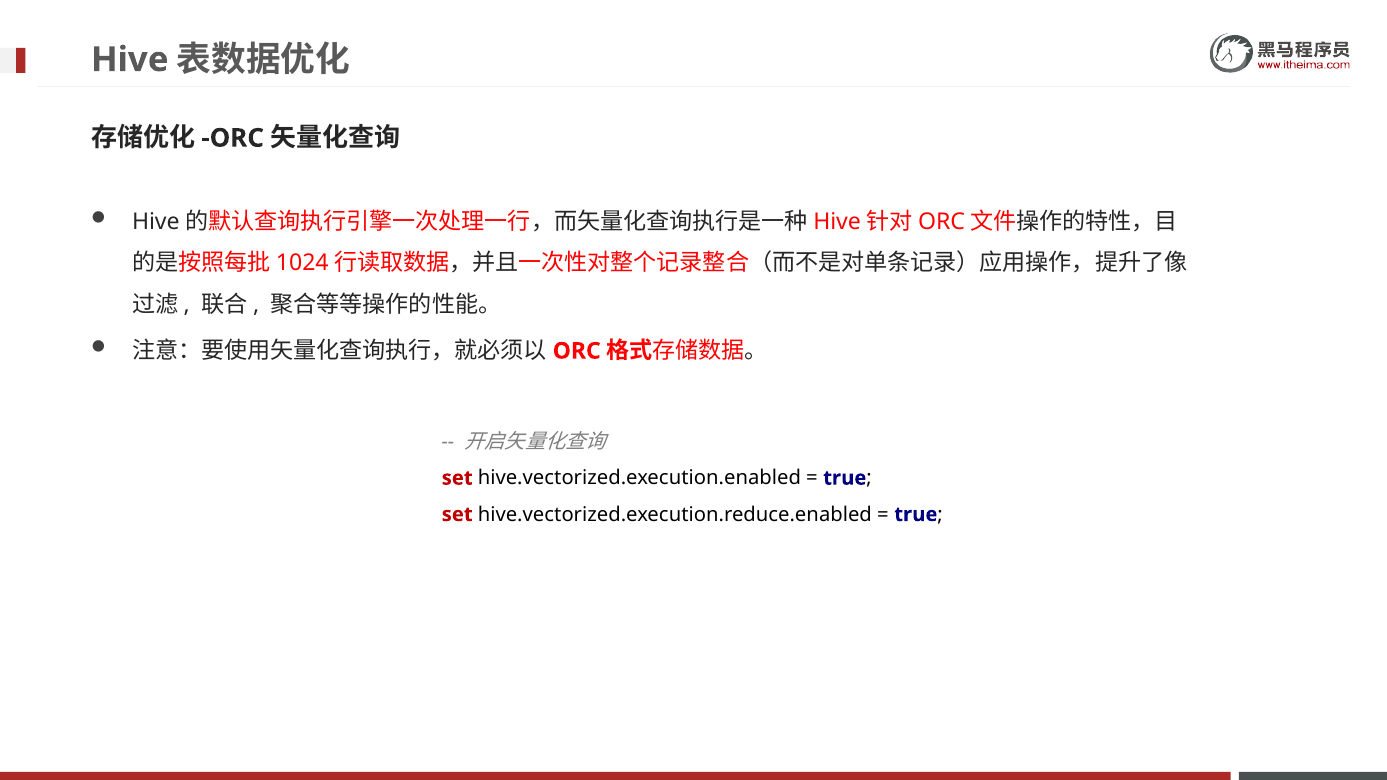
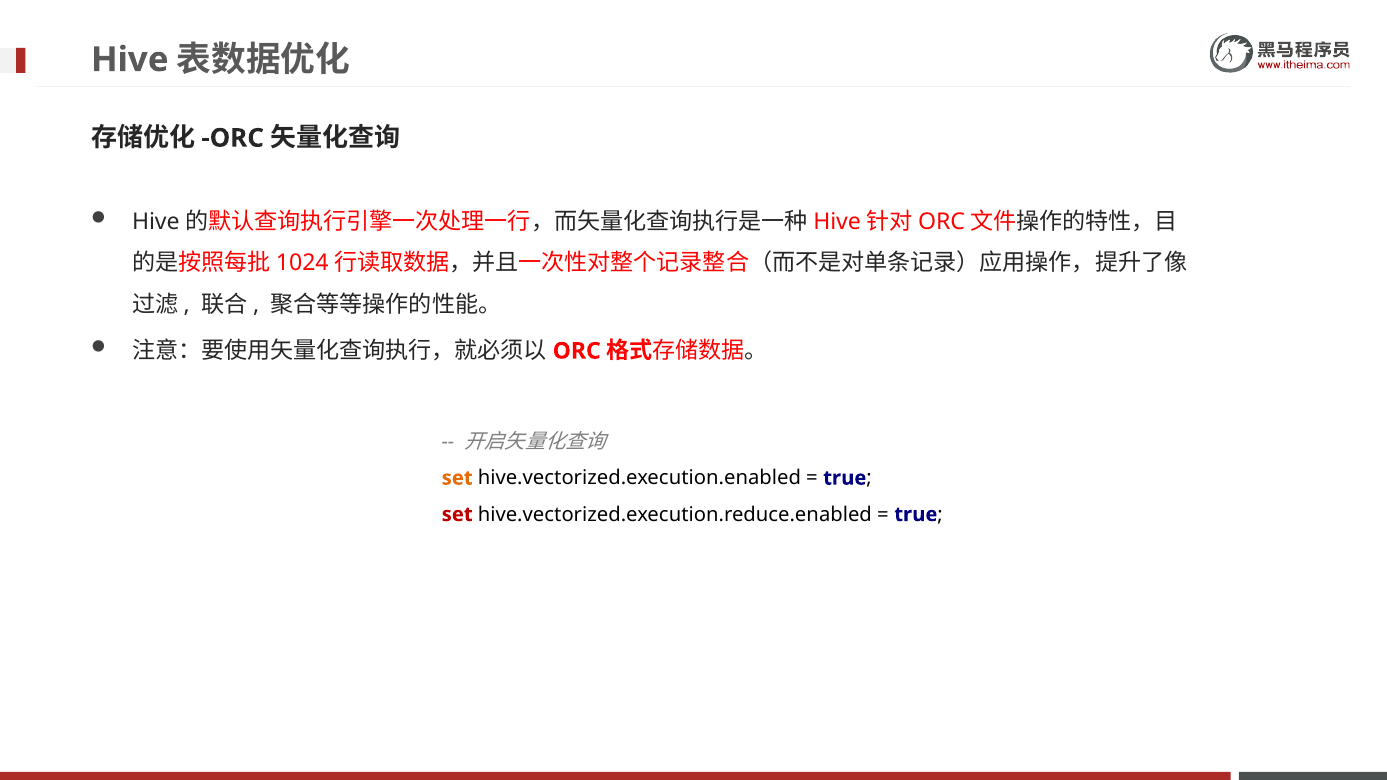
set at (457, 478) colour: red -> orange
